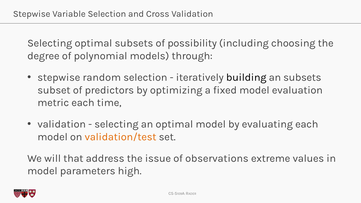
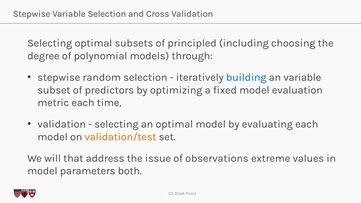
possibility: possibility -> principled
building colour: black -> blue
an subsets: subsets -> variable
high: high -> both
